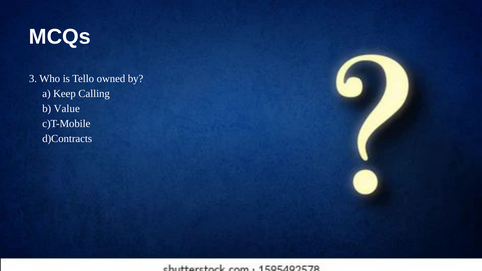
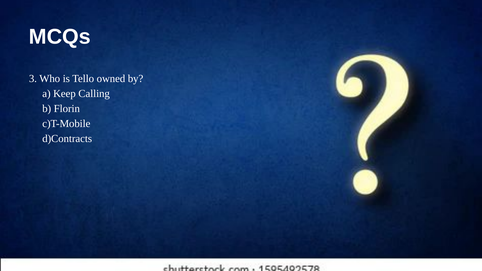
Value: Value -> Florin
